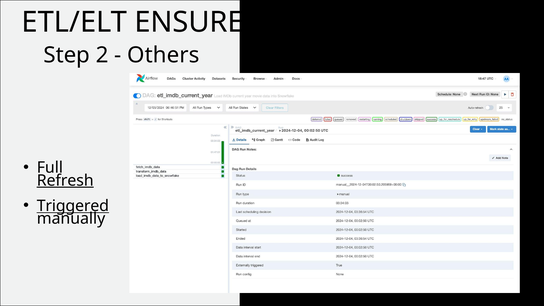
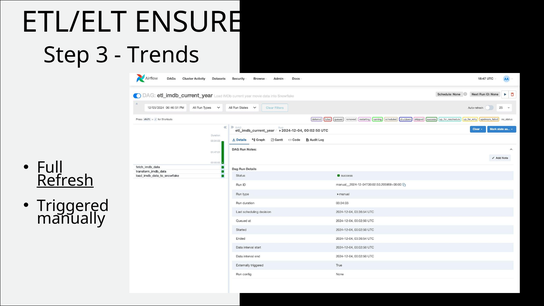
2: 2 -> 3
Others: Others -> Trends
Triggered underline: present -> none
